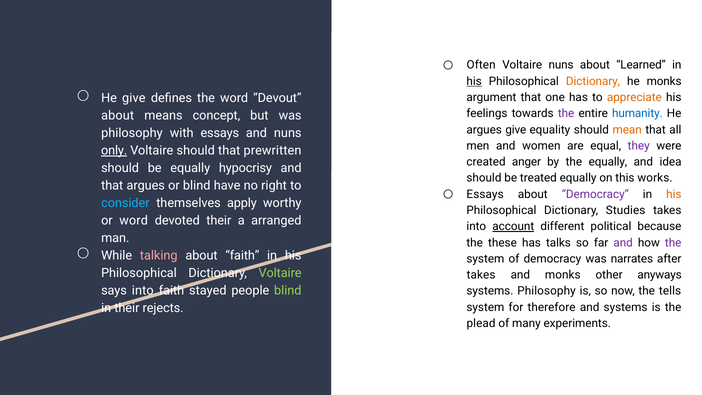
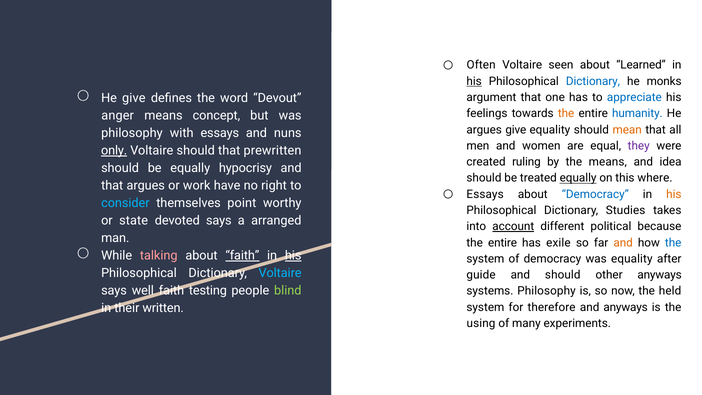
Voltaire nuns: nuns -> seen
Dictionary at (593, 81) colour: orange -> blue
appreciate colour: orange -> blue
the at (566, 113) colour: purple -> orange
about at (118, 116): about -> anger
anger: anger -> ruling
the equally: equally -> means
equally at (578, 178) underline: none -> present
works: works -> where
or blind: blind -> work
Democracy at (595, 194) colour: purple -> blue
apply: apply -> point
or word: word -> state
devoted their: their -> says
these at (502, 243): these -> entire
talks: talks -> exile
and at (623, 243) colour: purple -> orange
the at (673, 243) colour: purple -> blue
faith at (242, 256) underline: none -> present
his at (293, 256) underline: none -> present
was narrates: narrates -> equality
Voltaire at (280, 273) colour: light green -> light blue
takes at (481, 275): takes -> guide
and monks: monks -> should
says into: into -> well
stayed: stayed -> testing
tells: tells -> held
and systems: systems -> anyways
rejects: rejects -> written
plead: plead -> using
